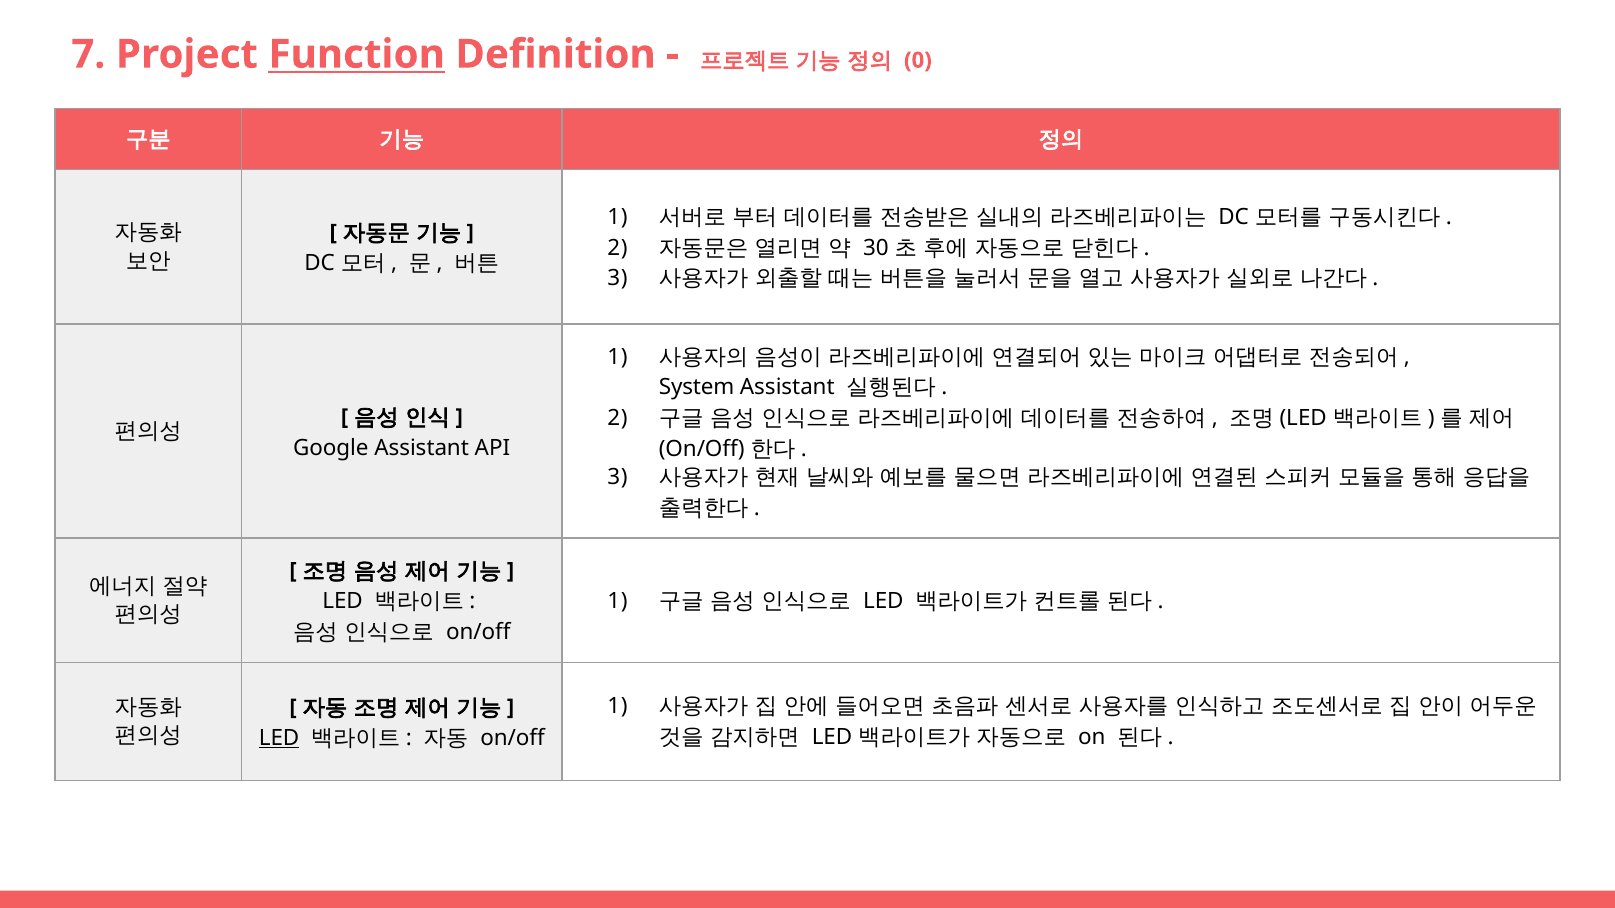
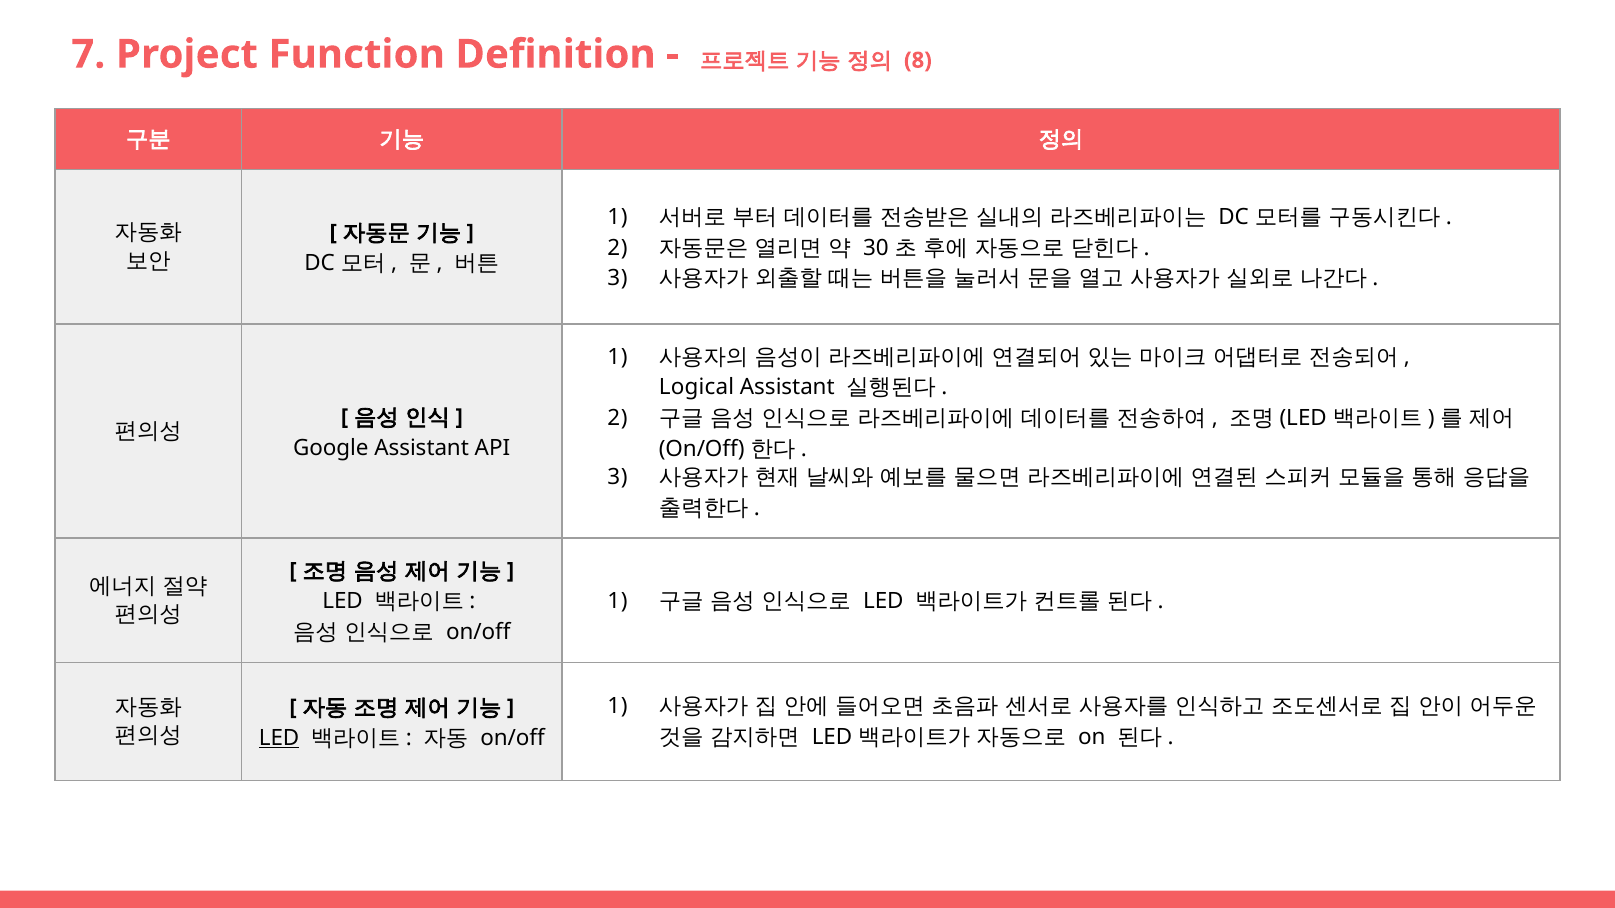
Function underline: present -> none
0: 0 -> 8
System: System -> Logical
